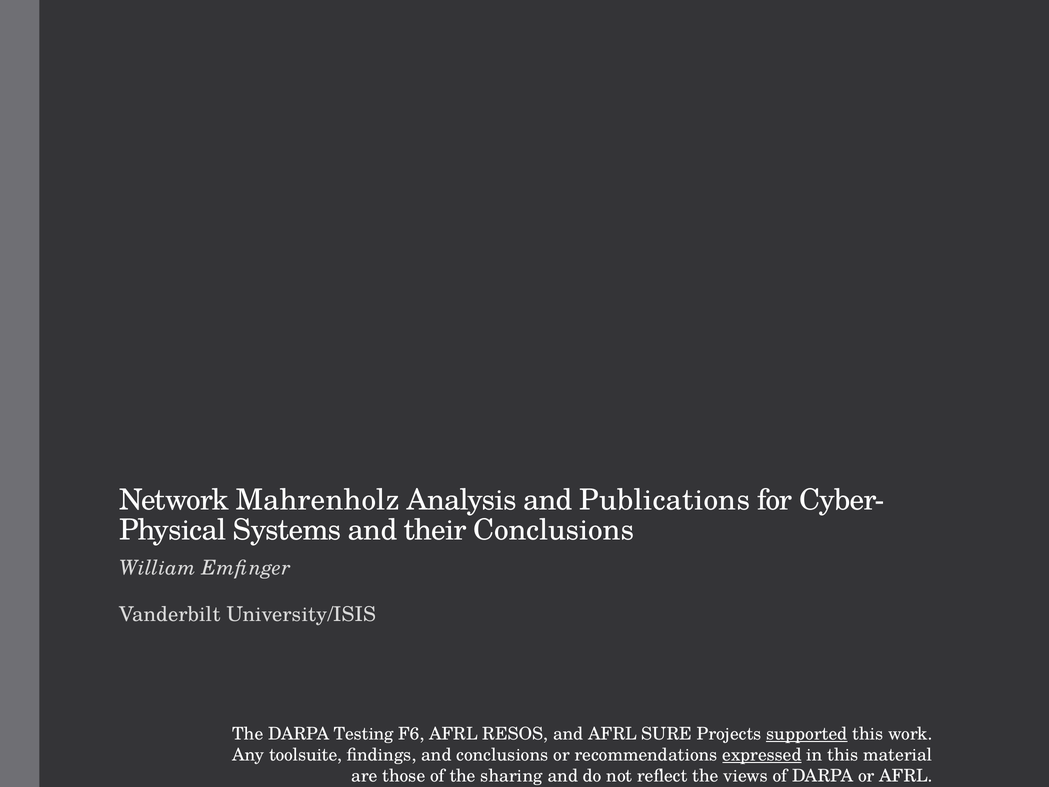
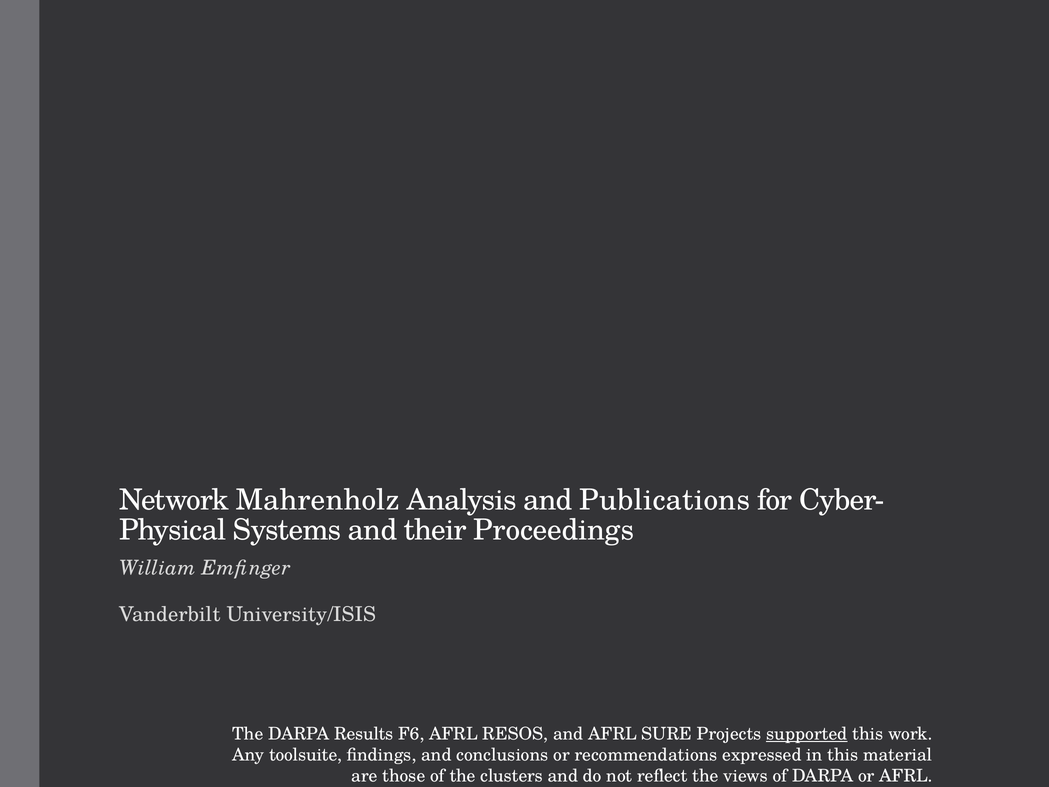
their Conclusions: Conclusions -> Proceedings
Testing: Testing -> Results
expressed underline: present -> none
sharing: sharing -> clusters
